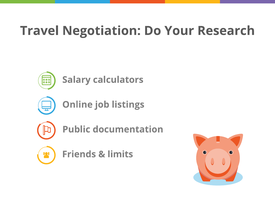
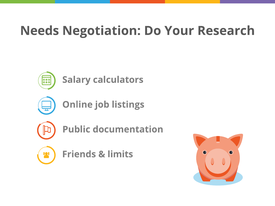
Travel: Travel -> Needs
